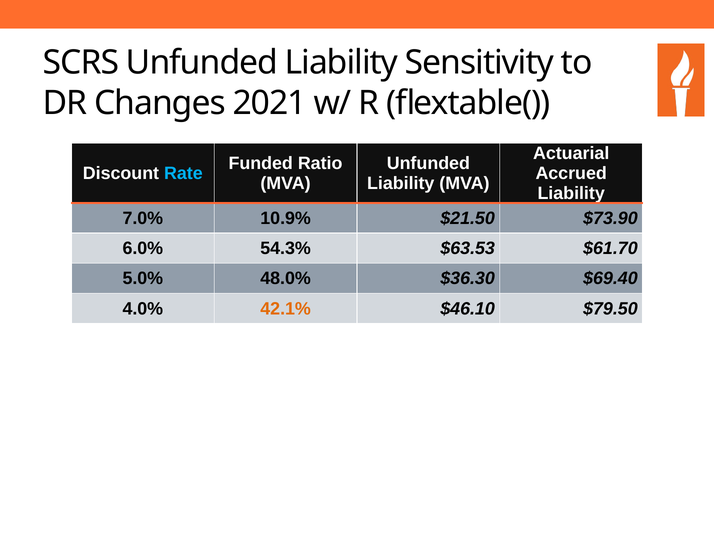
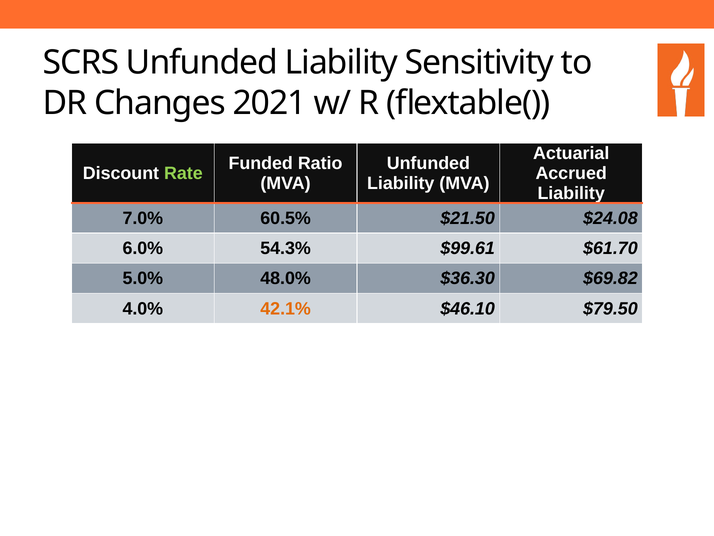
Rate colour: light blue -> light green
10.9%: 10.9% -> 60.5%
$73.90: $73.90 -> $24.08
$63.53: $63.53 -> $99.61
$69.40: $69.40 -> $69.82
